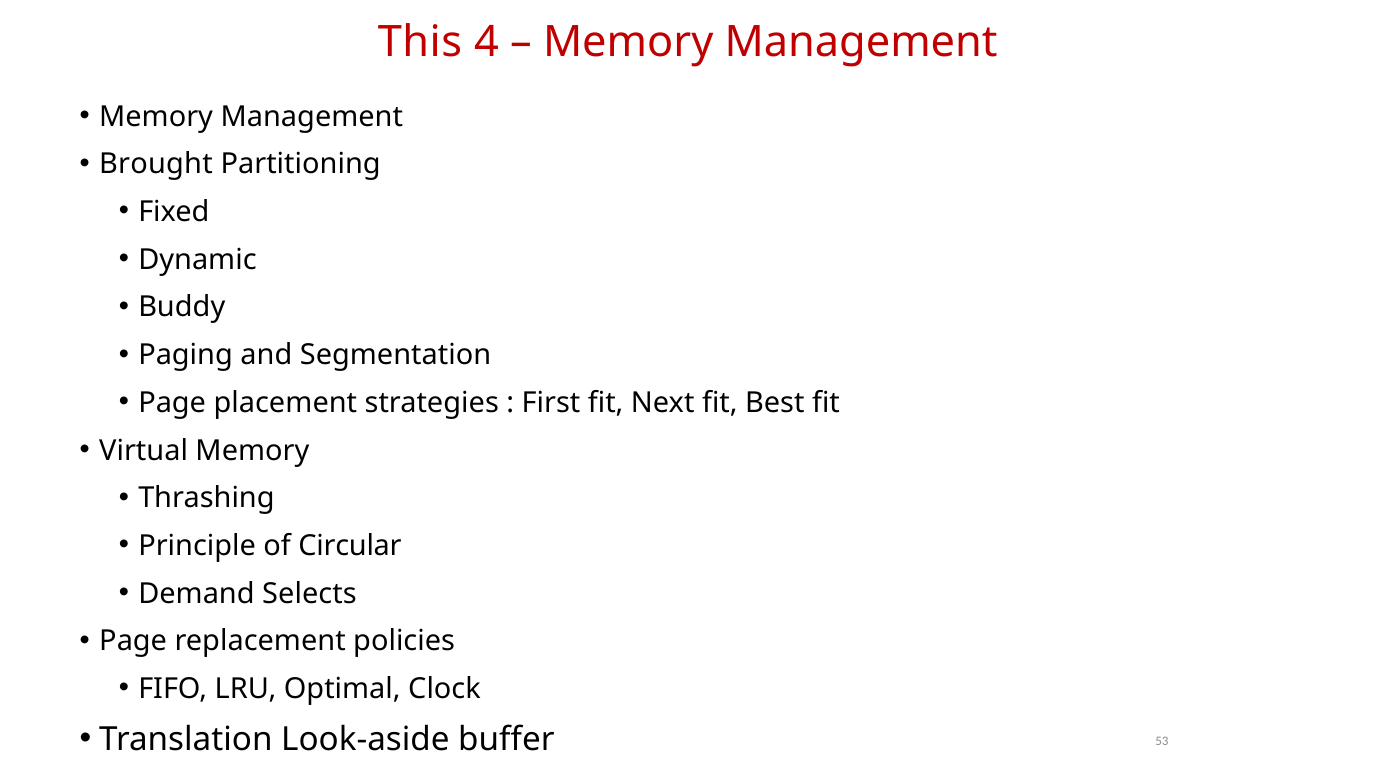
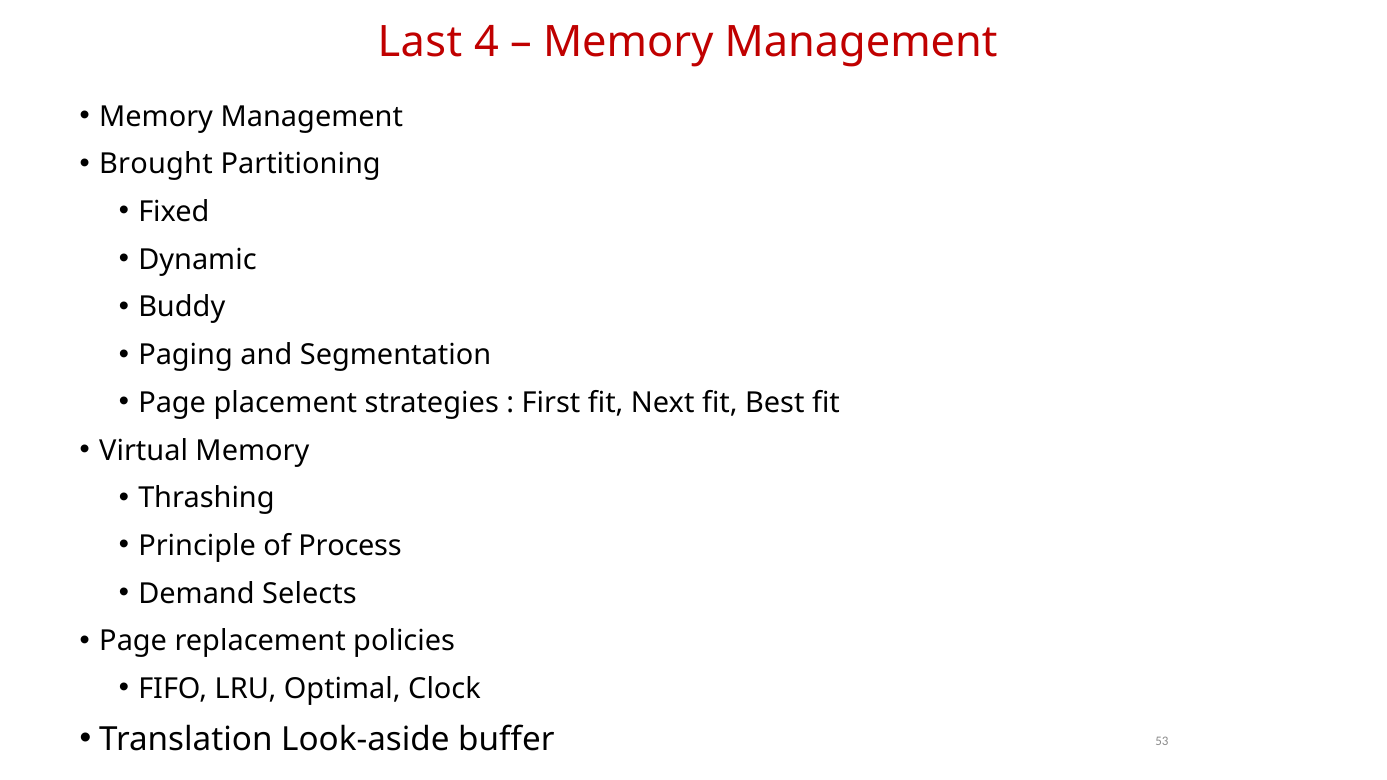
This: This -> Last
Circular: Circular -> Process
